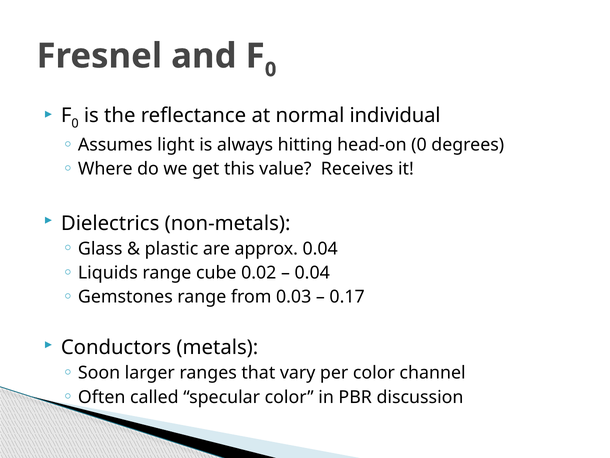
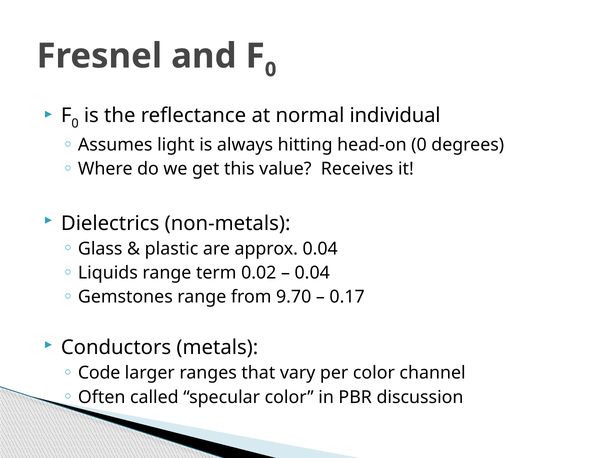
cube: cube -> term
0.03: 0.03 -> 9.70
Soon: Soon -> Code
